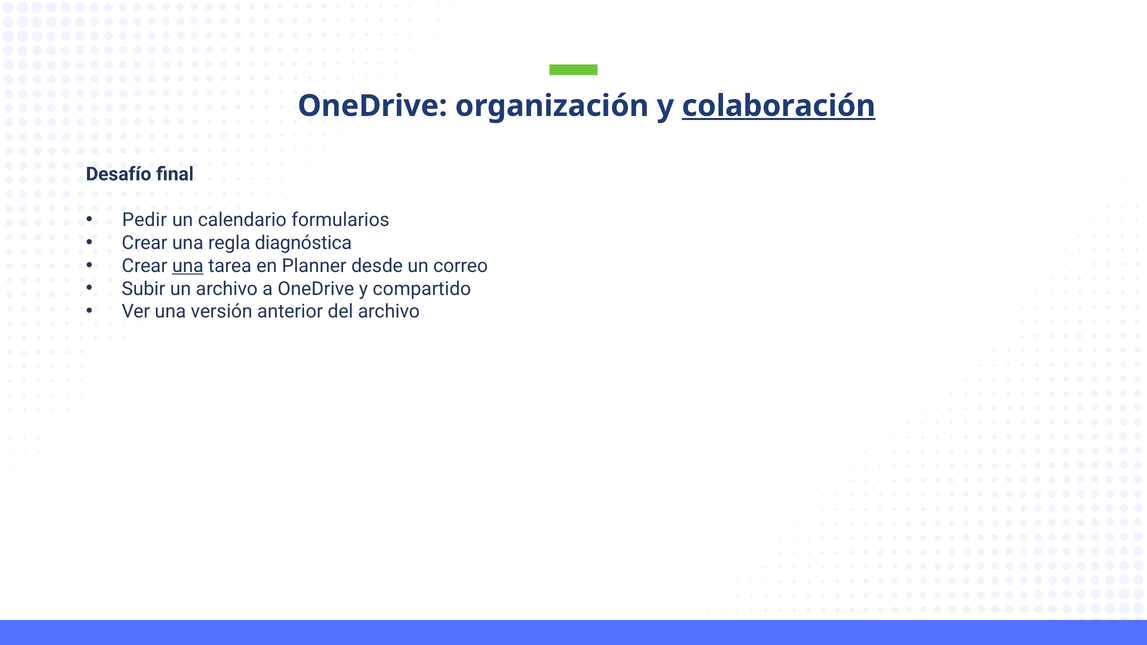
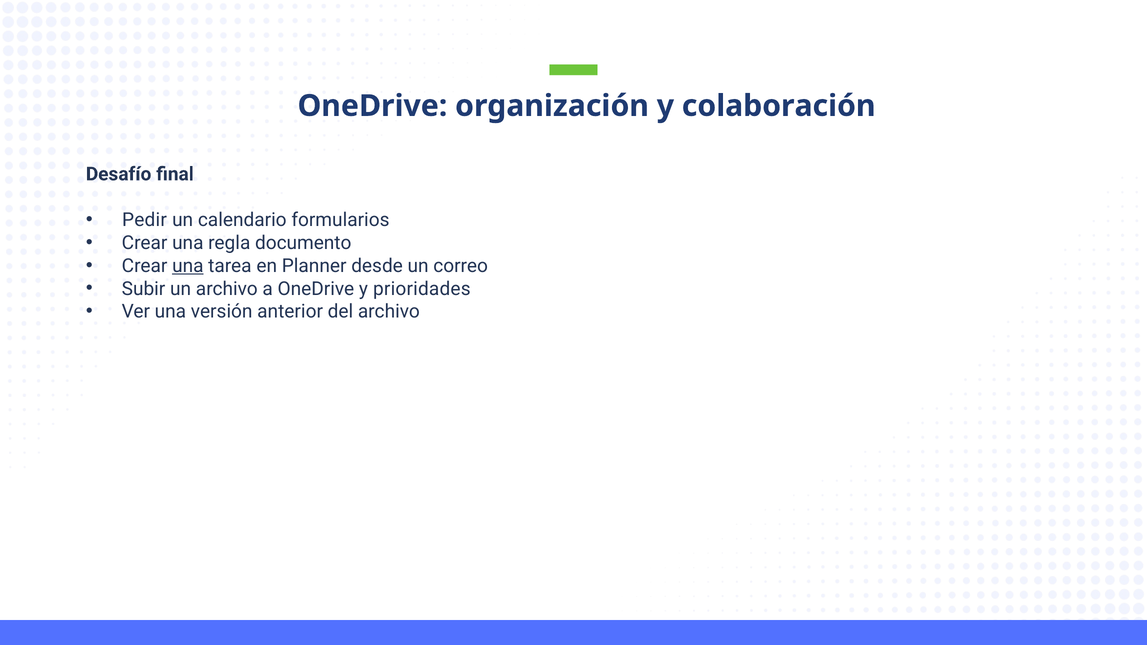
colaboración underline: present -> none
diagnóstica: diagnóstica -> documento
compartido: compartido -> prioridades
